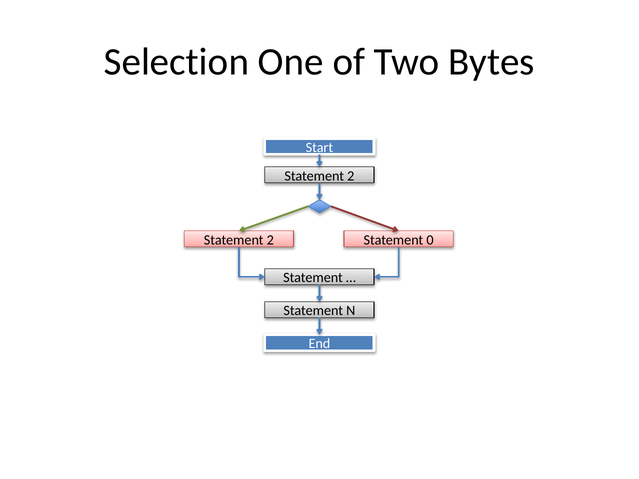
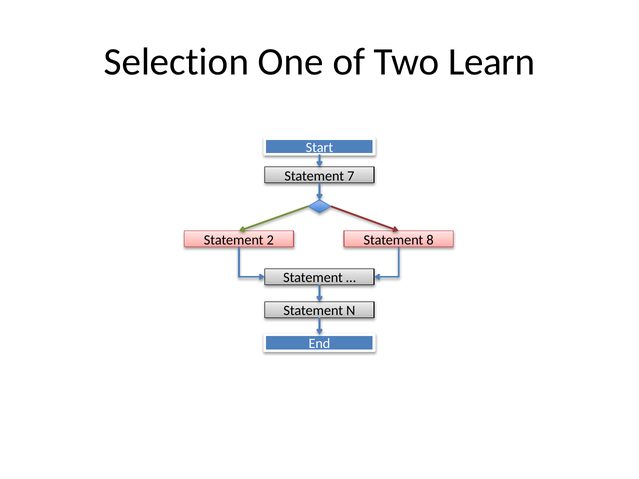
Bytes: Bytes -> Learn
2 at (351, 176): 2 -> 7
0: 0 -> 8
